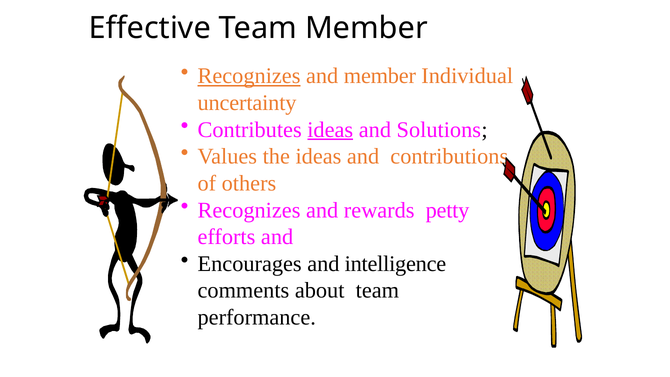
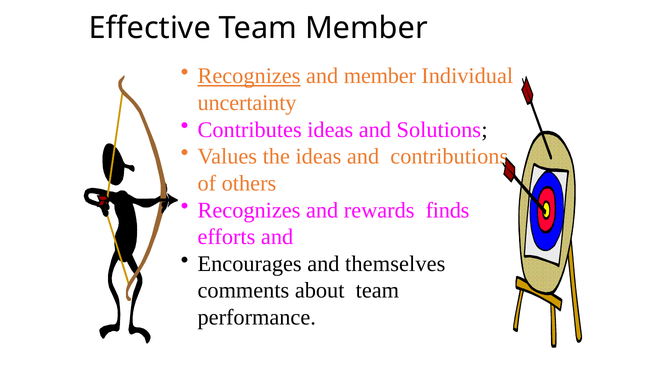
ideas at (330, 130) underline: present -> none
petty: petty -> finds
intelligence: intelligence -> themselves
